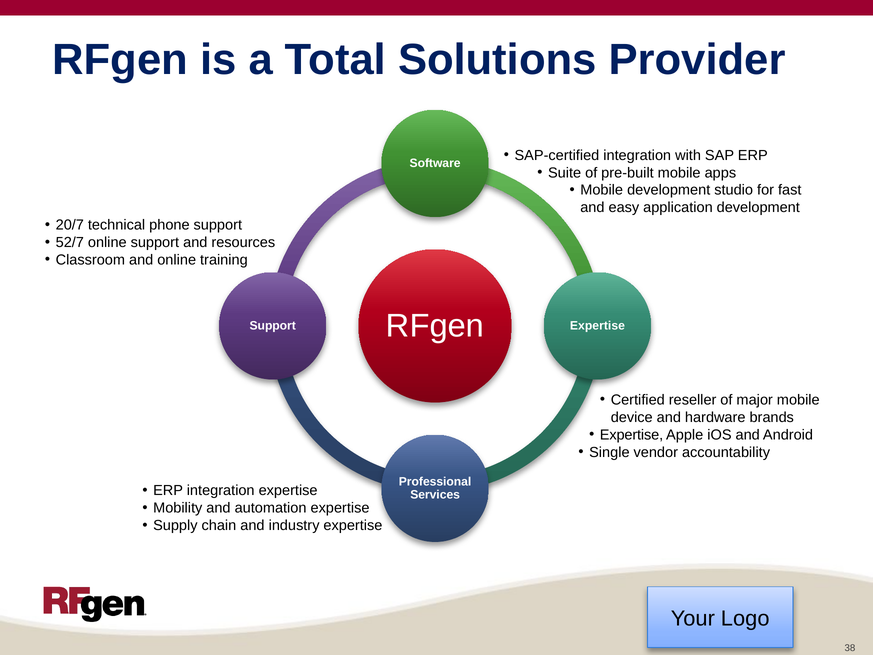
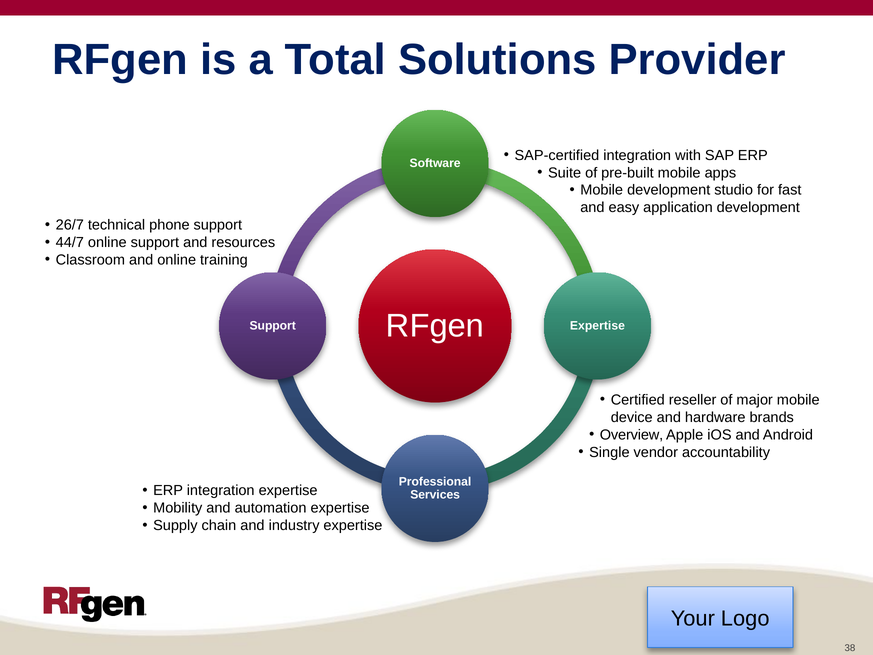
20/7: 20/7 -> 26/7
52/7: 52/7 -> 44/7
Expertise at (632, 435): Expertise -> Overview
